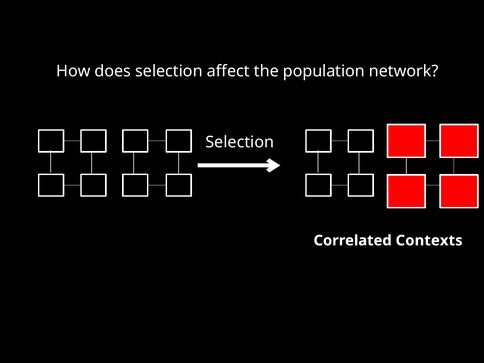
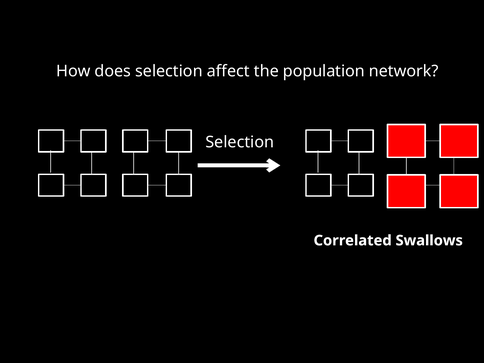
Contexts: Contexts -> Swallows
